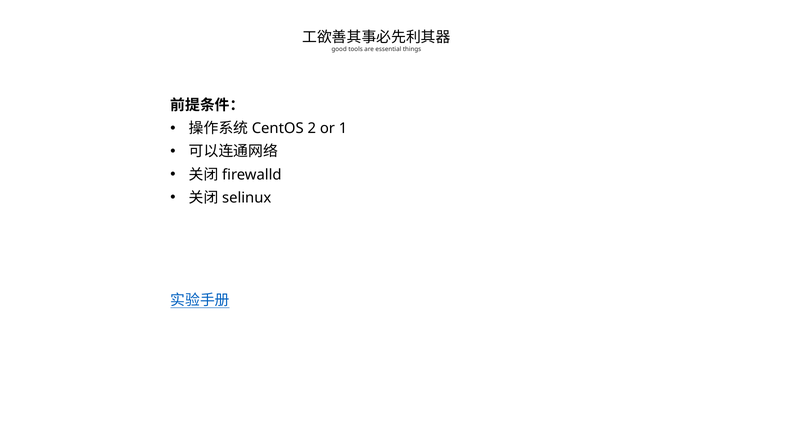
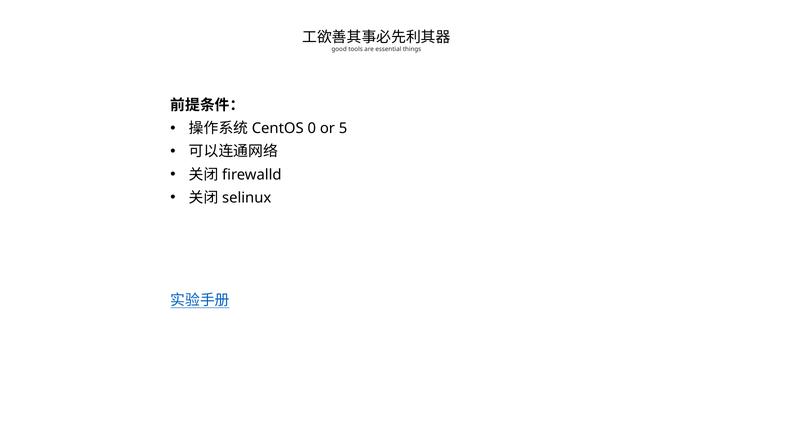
2: 2 -> 0
1: 1 -> 5
